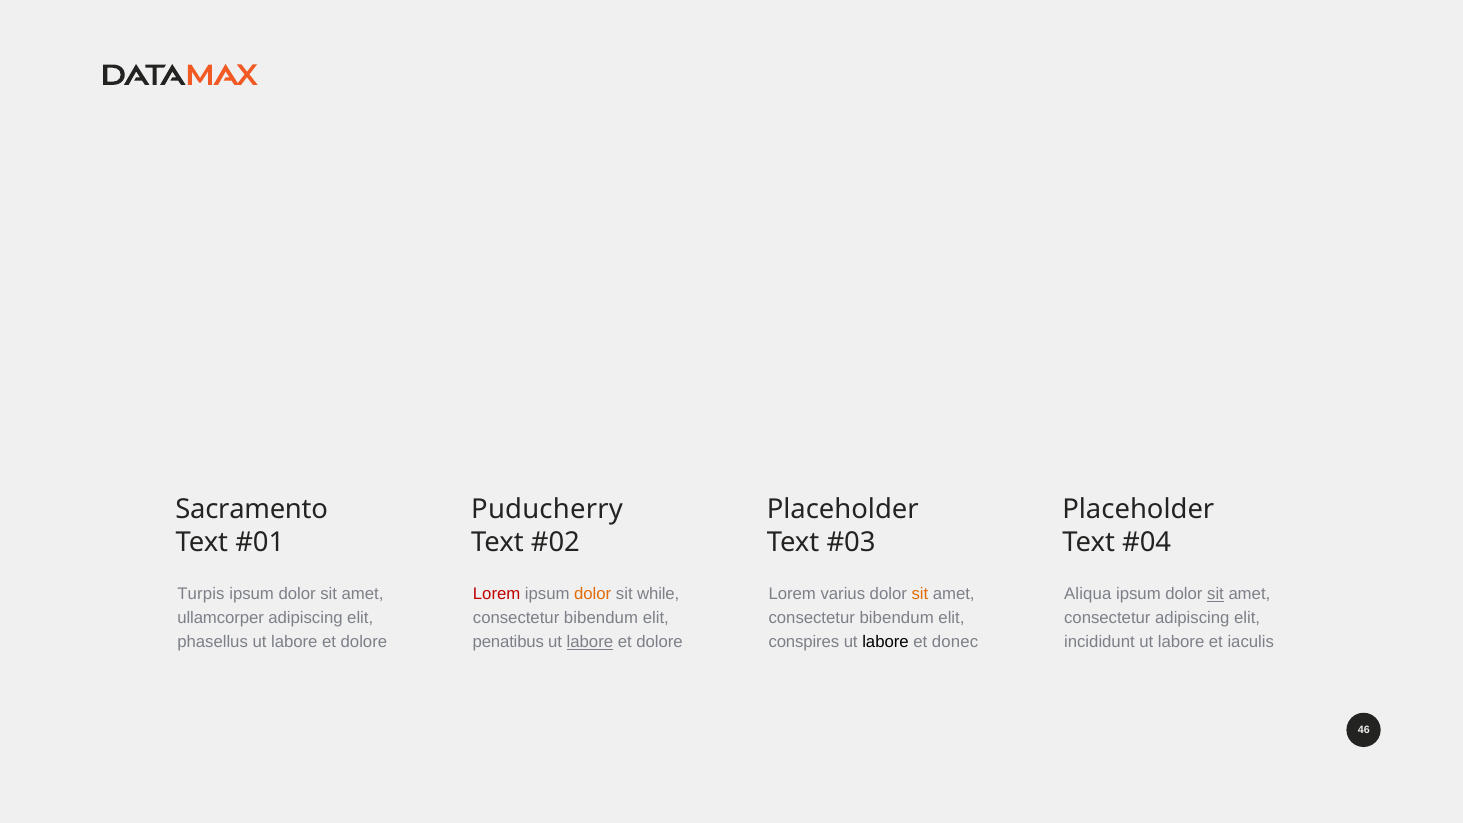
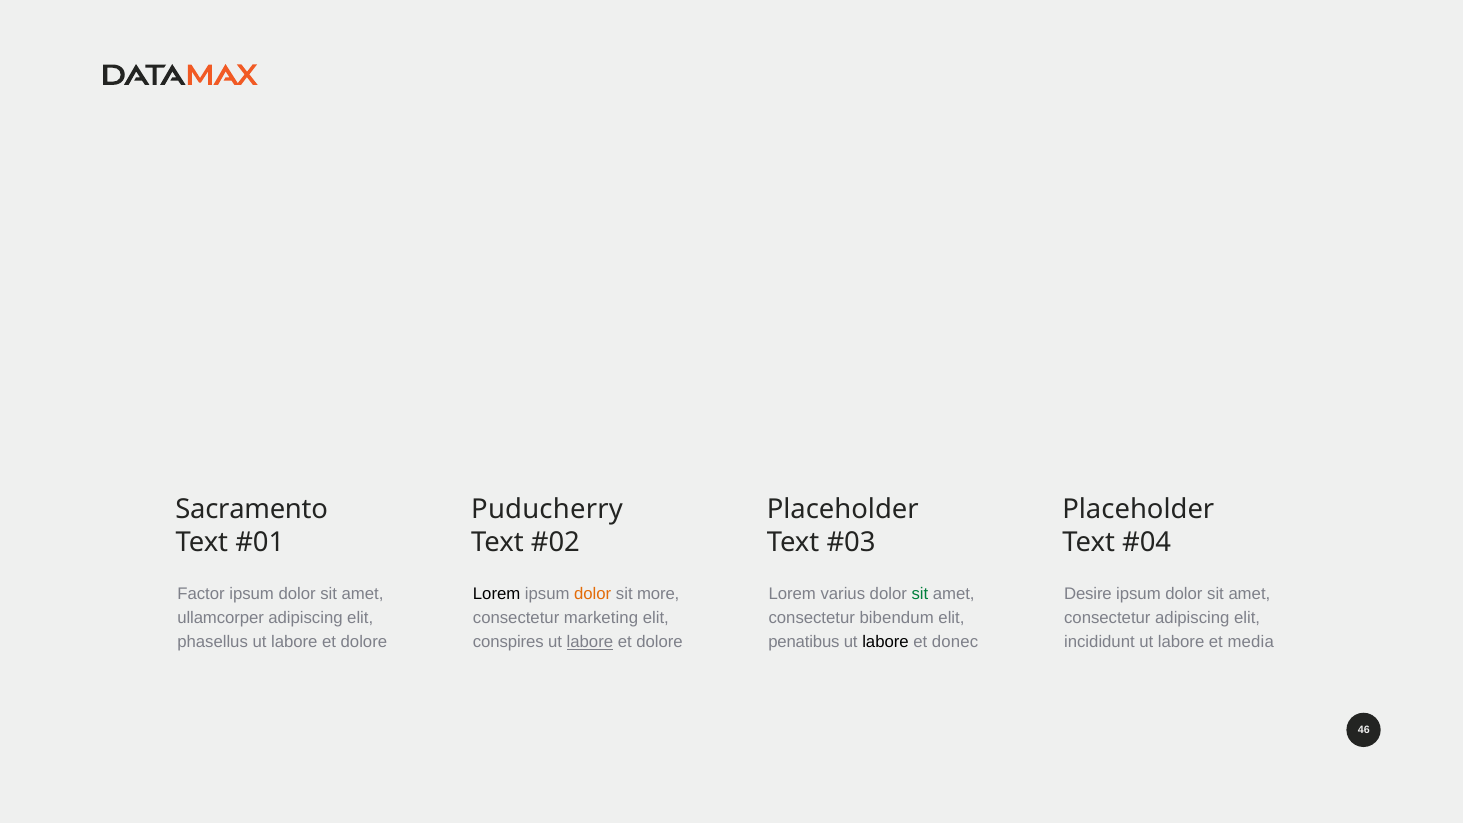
Turpis: Turpis -> Factor
Lorem at (497, 594) colour: red -> black
while: while -> more
sit at (920, 594) colour: orange -> green
Aliqua: Aliqua -> Desire
sit at (1216, 594) underline: present -> none
bibendum at (601, 618): bibendum -> marketing
penatibus: penatibus -> conspires
conspires: conspires -> penatibus
iaculis: iaculis -> media
